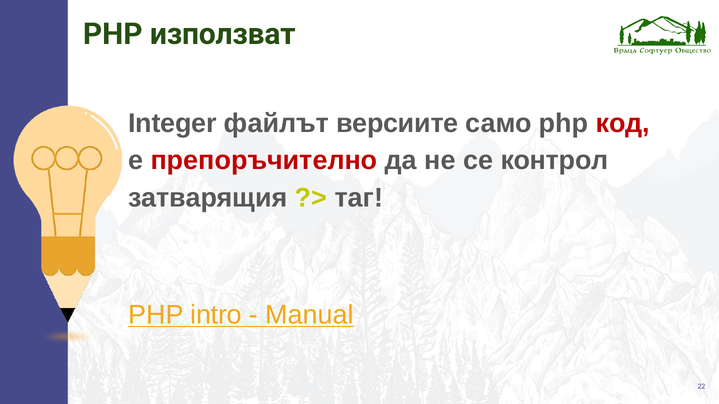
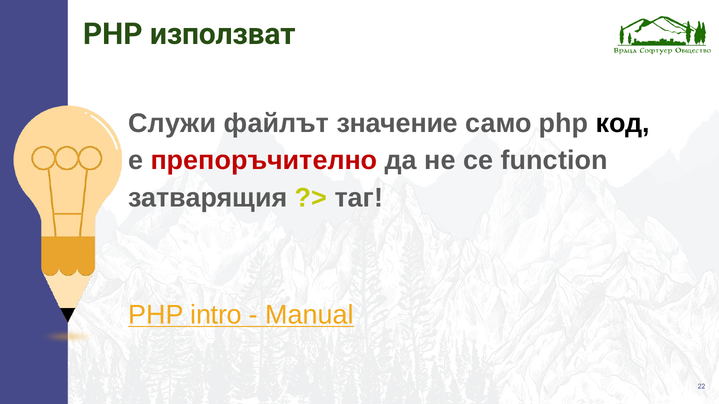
Integer: Integer -> Служи
версиите: версиите -> значение
код colour: red -> black
контрол: контрол -> function
